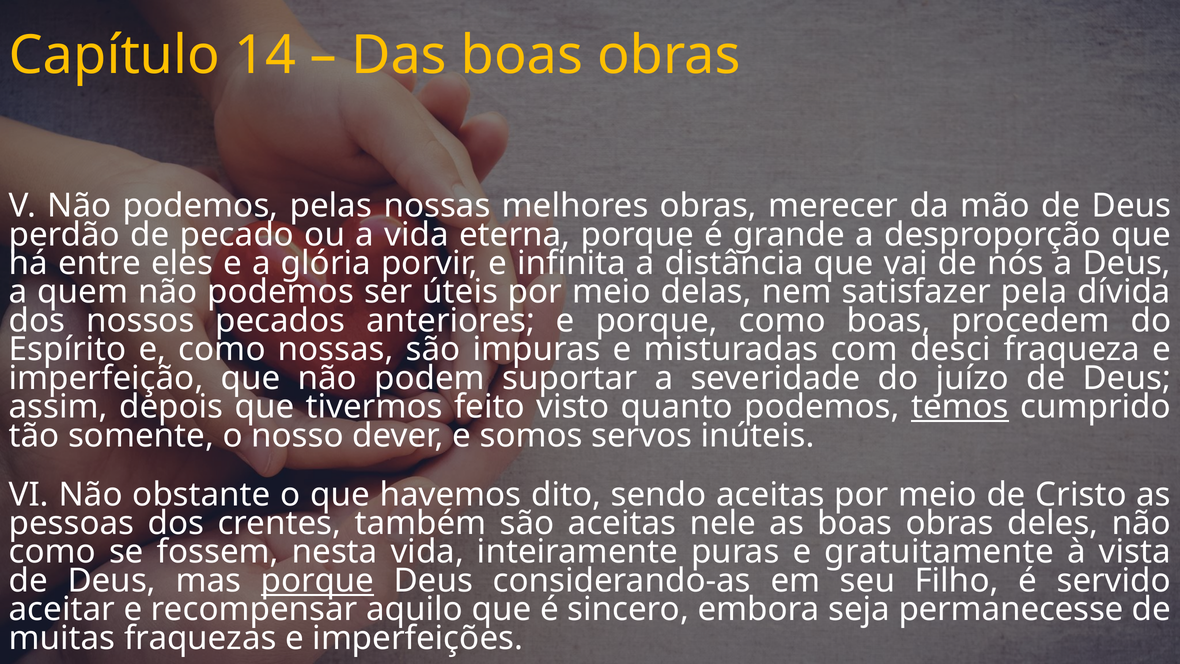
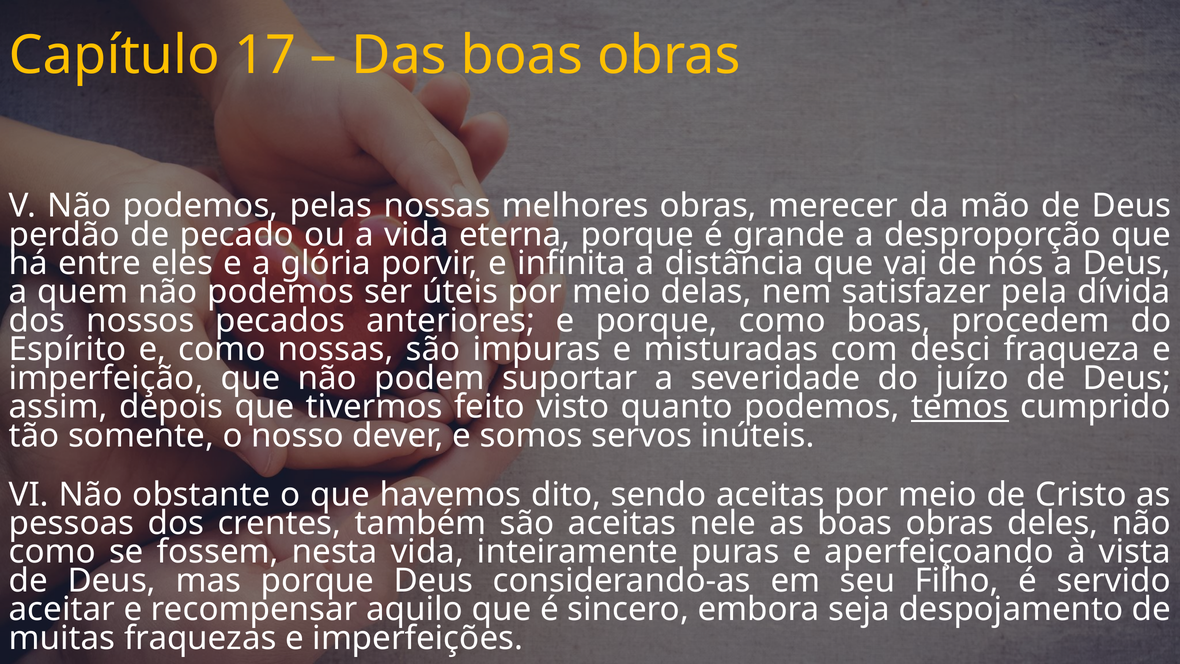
14: 14 -> 17
gratuitamente: gratuitamente -> aperfeiçoando
porque at (317, 581) underline: present -> none
permanecesse: permanecesse -> despojamento
